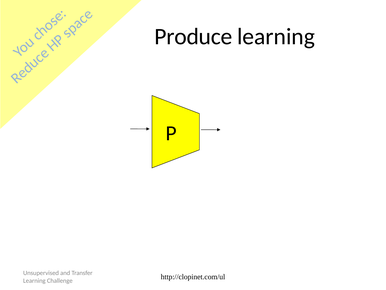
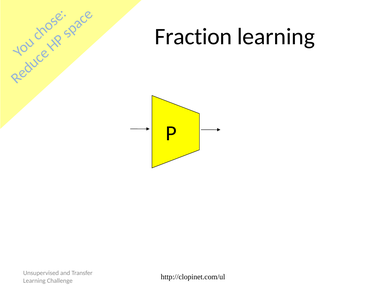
Produce: Produce -> Fraction
